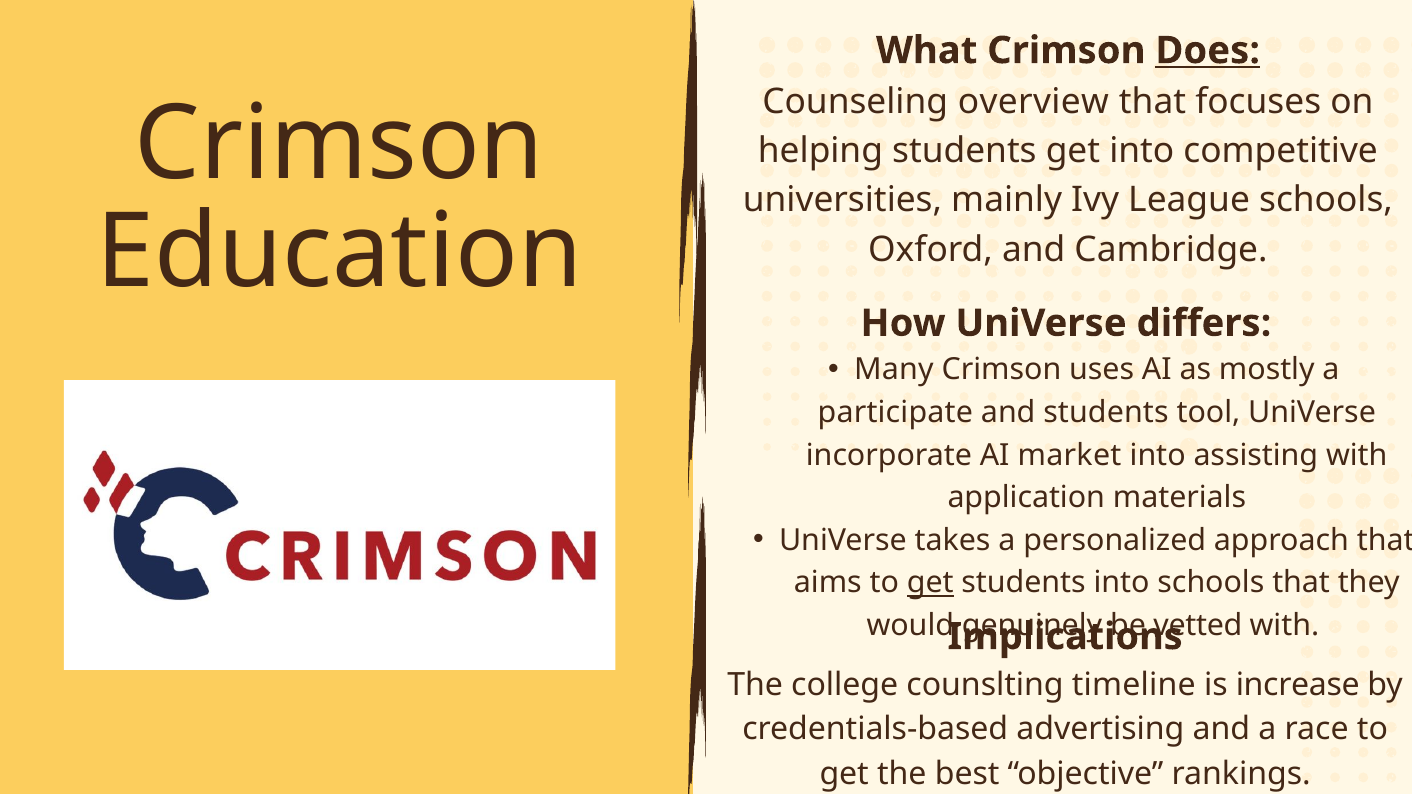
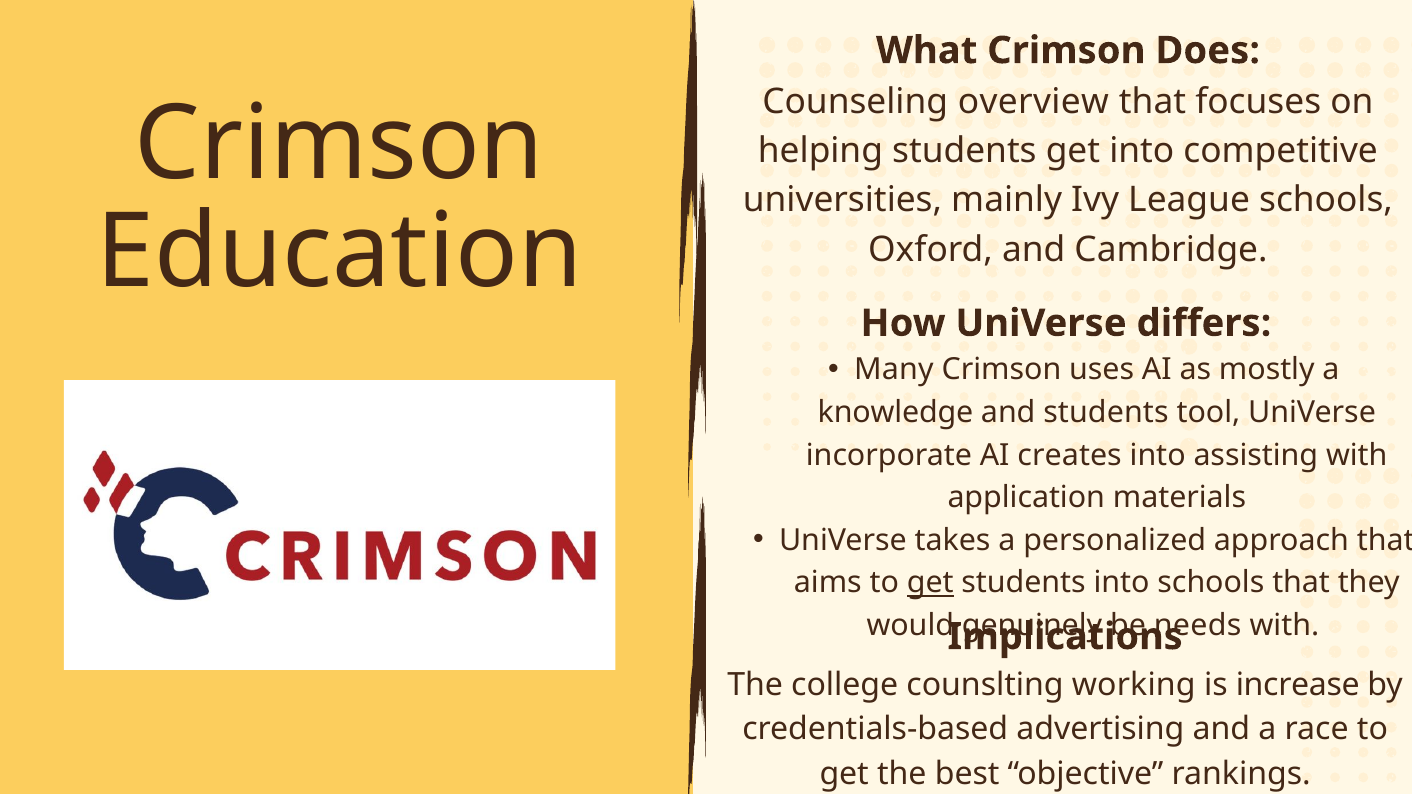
Does underline: present -> none
participate: participate -> knowledge
market: market -> creates
vetted: vetted -> needs
timeline: timeline -> working
